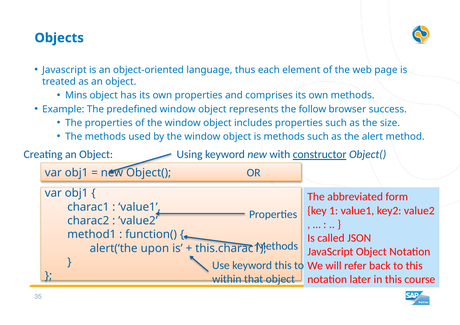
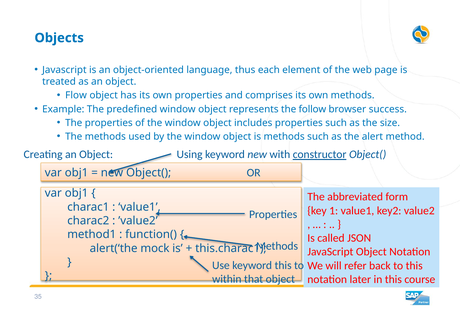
Mins: Mins -> Flow
upon: upon -> mock
